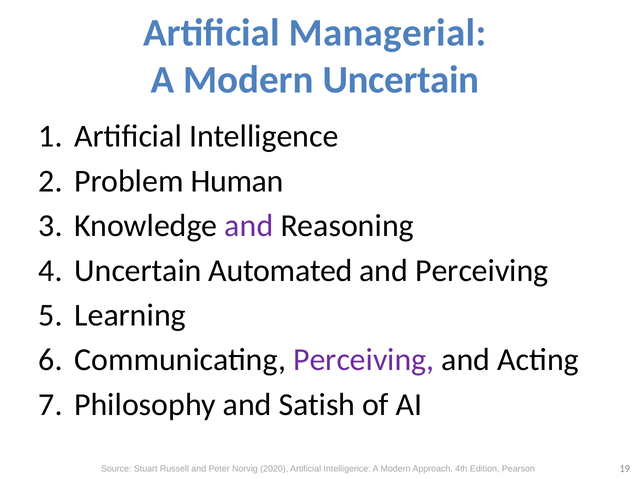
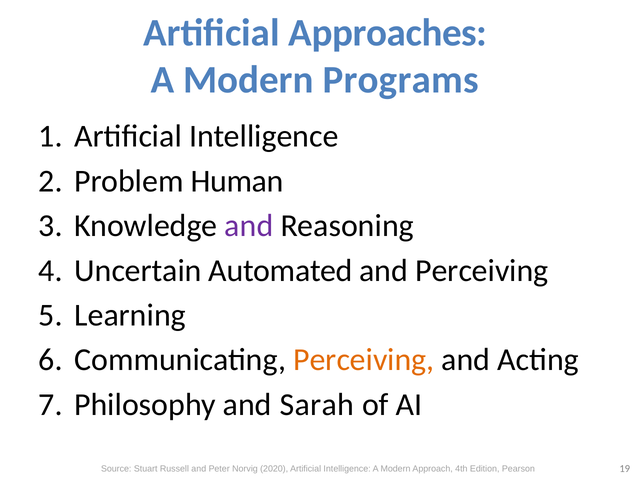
Managerial: Managerial -> Approaches
Modern Uncertain: Uncertain -> Programs
Perceiving at (364, 360) colour: purple -> orange
Satish: Satish -> Sarah
